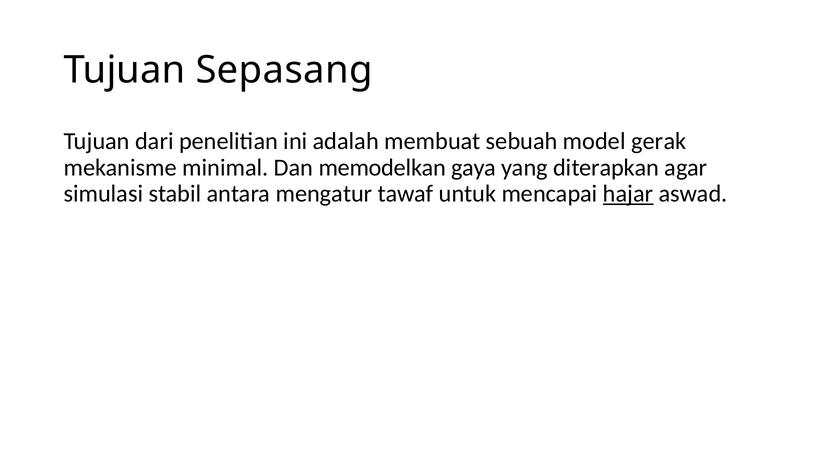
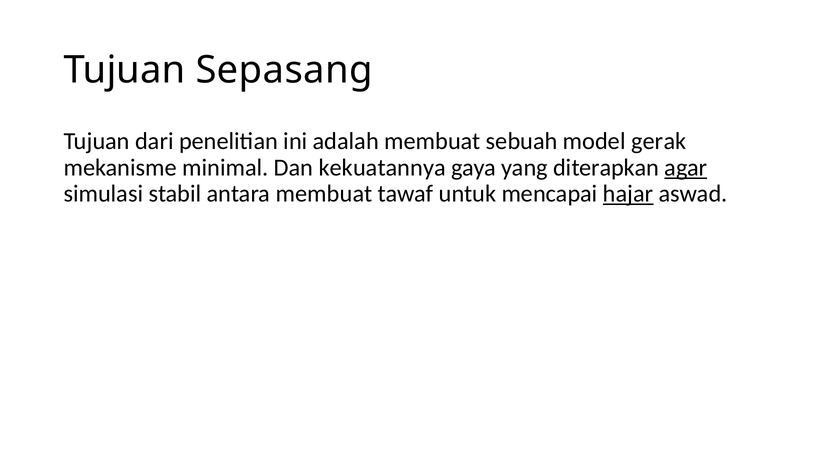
memodelkan: memodelkan -> kekuatannya
agar underline: none -> present
antara mengatur: mengatur -> membuat
